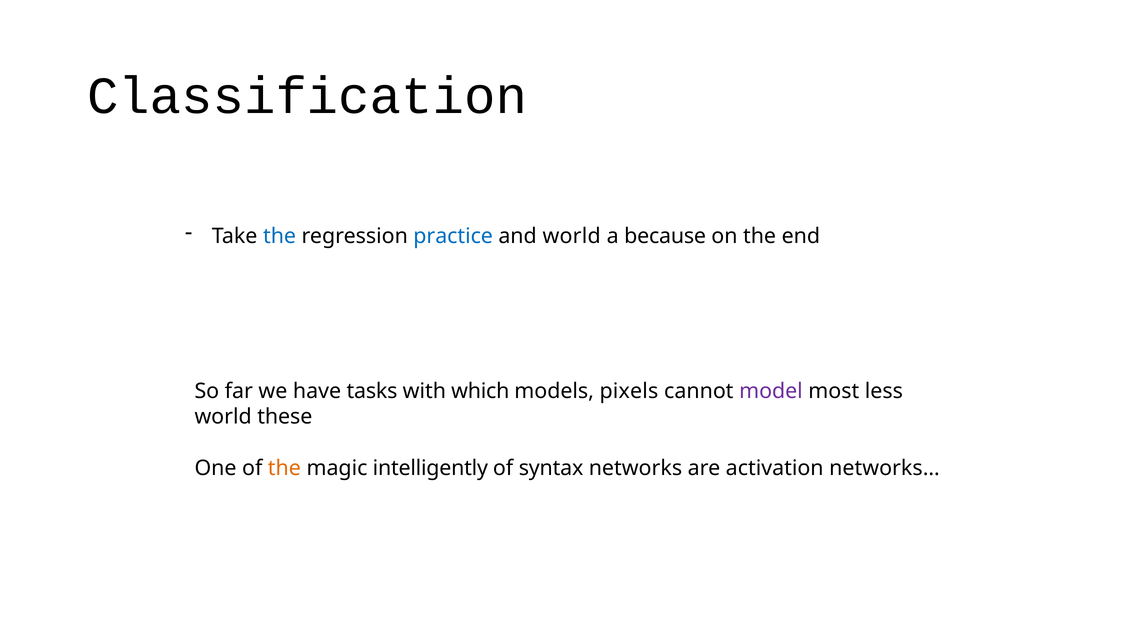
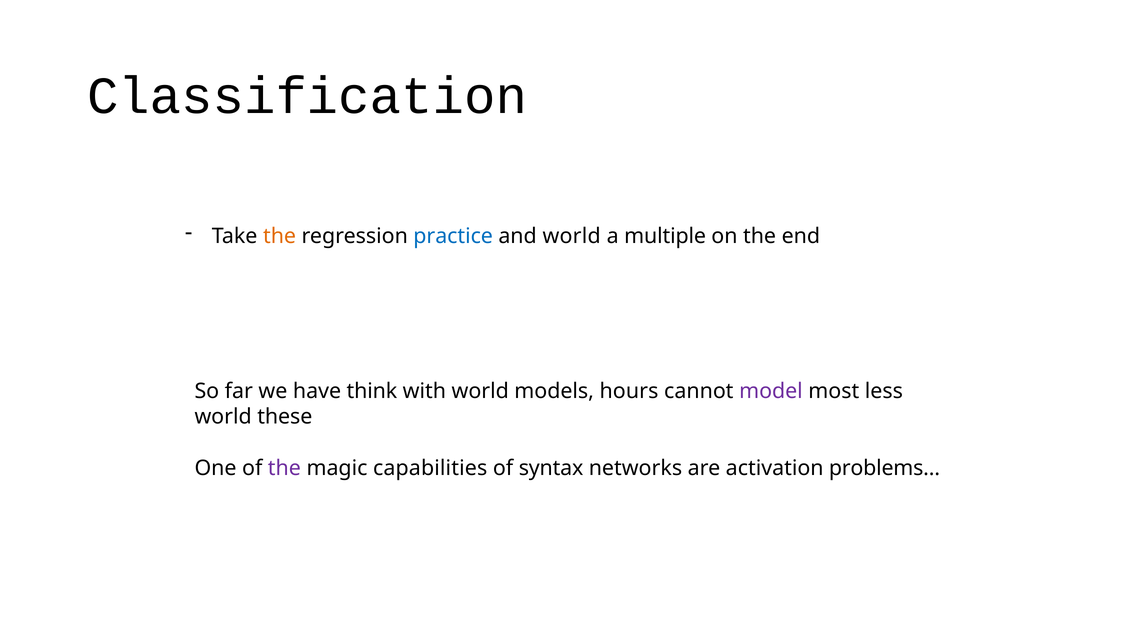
the at (280, 236) colour: blue -> orange
because: because -> multiple
tasks: tasks -> think
with which: which -> world
pixels: pixels -> hours
the at (284, 468) colour: orange -> purple
intelligently: intelligently -> capabilities
networks…: networks… -> problems…
